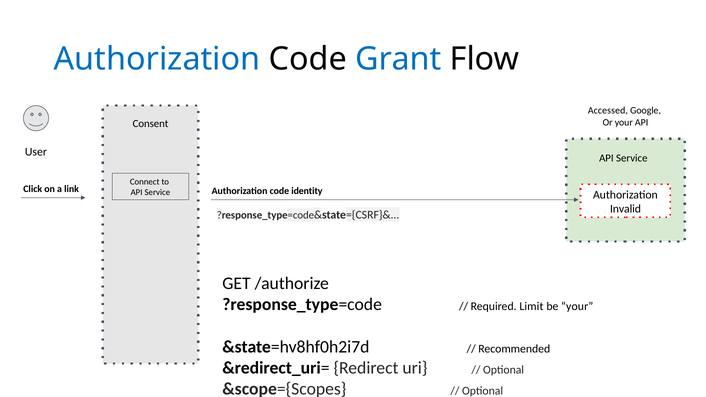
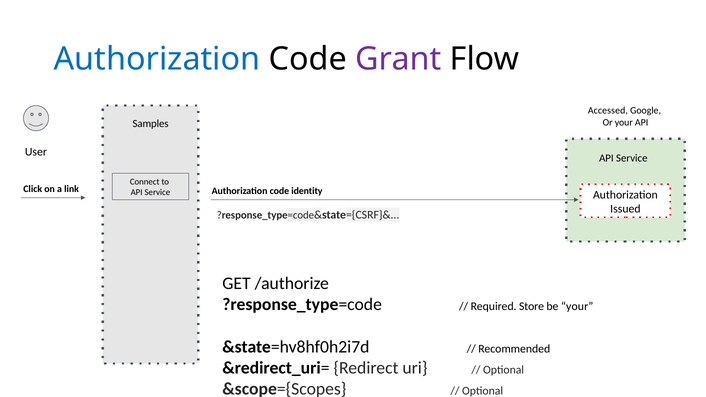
Grant colour: blue -> purple
Consent: Consent -> Samples
Invalid: Invalid -> Issued
Limit: Limit -> Store
